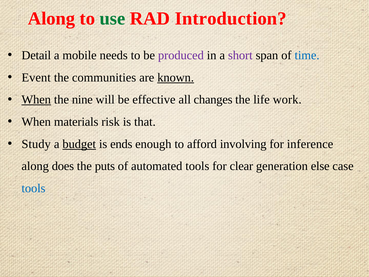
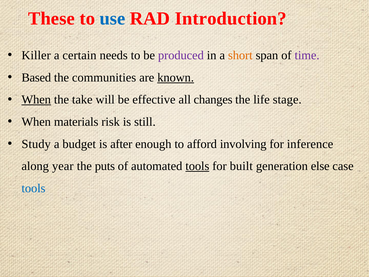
Along at (52, 19): Along -> These
use colour: green -> blue
Detail: Detail -> Killer
mobile: mobile -> certain
short colour: purple -> orange
time colour: blue -> purple
Event: Event -> Based
nine: nine -> take
work: work -> stage
that: that -> still
budget underline: present -> none
ends: ends -> after
does: does -> year
tools at (197, 166) underline: none -> present
clear: clear -> built
